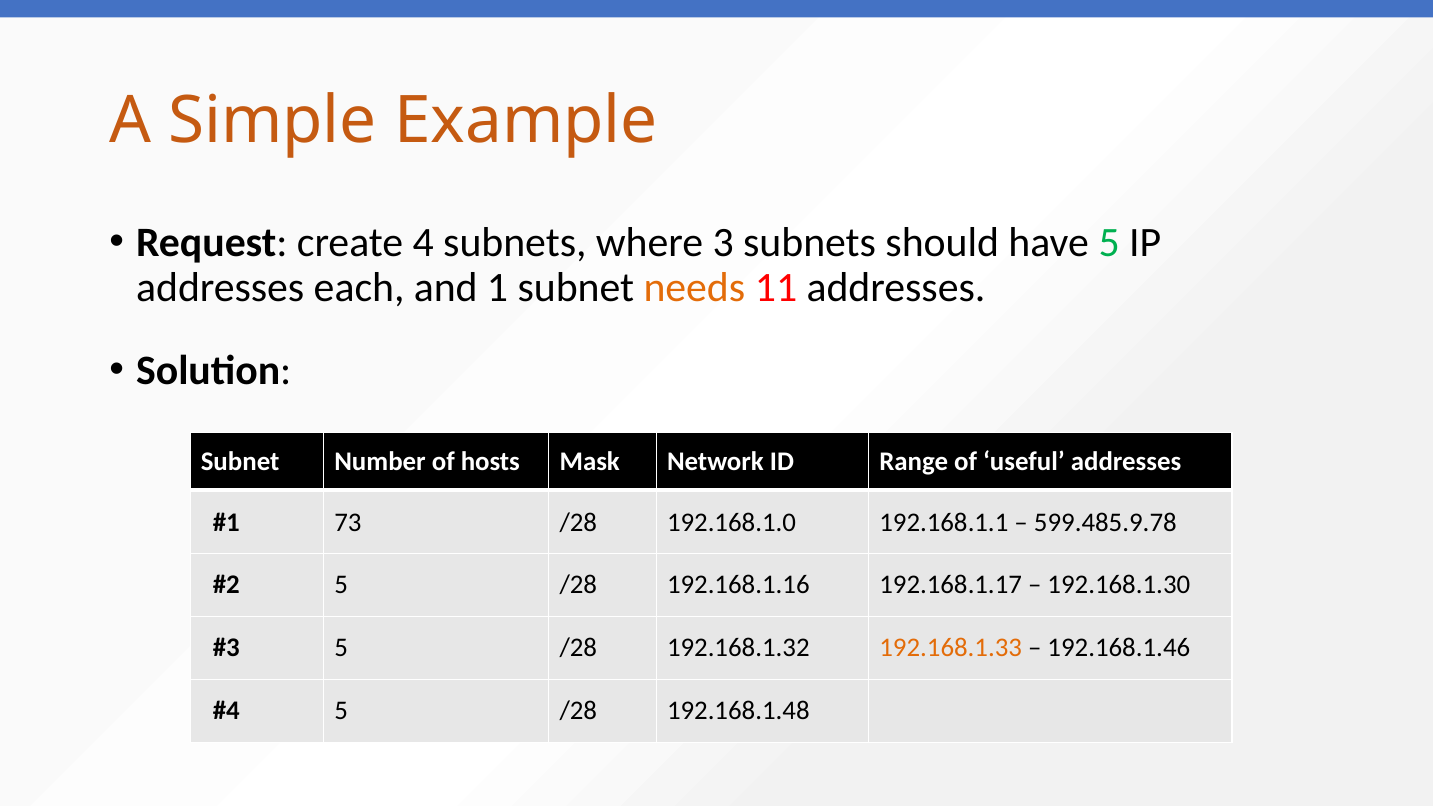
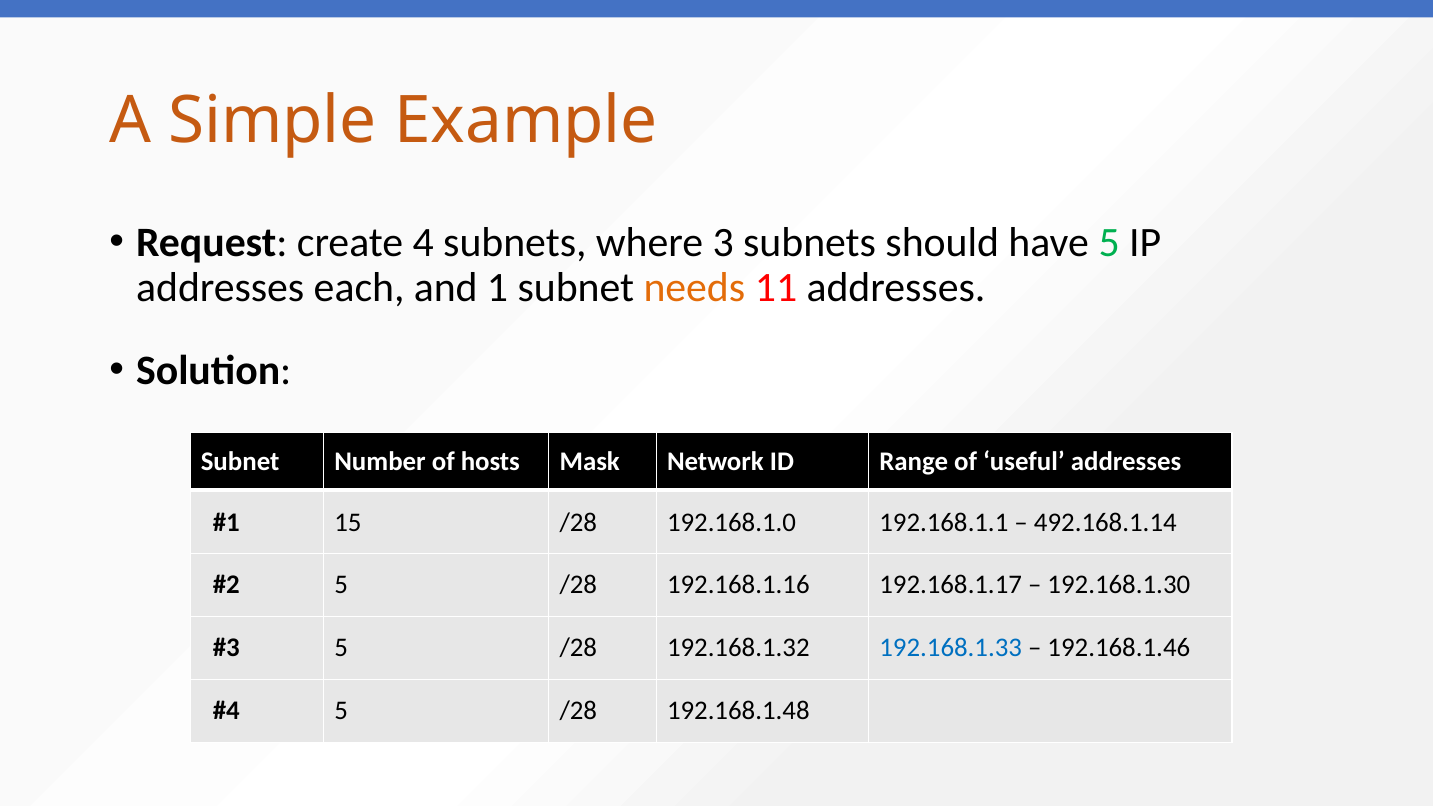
73: 73 -> 15
599.485.9.78: 599.485.9.78 -> 492.168.1.14
192.168.1.33 colour: orange -> blue
